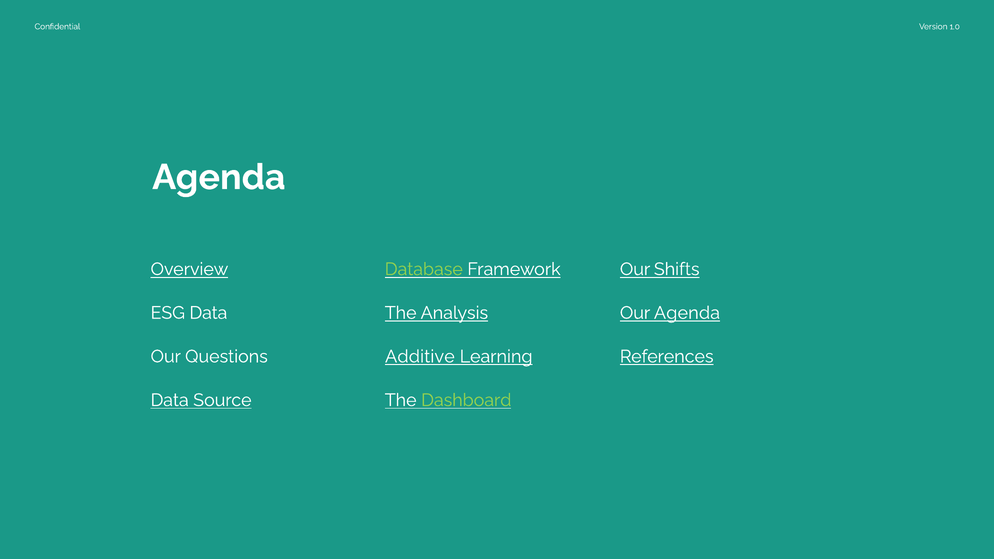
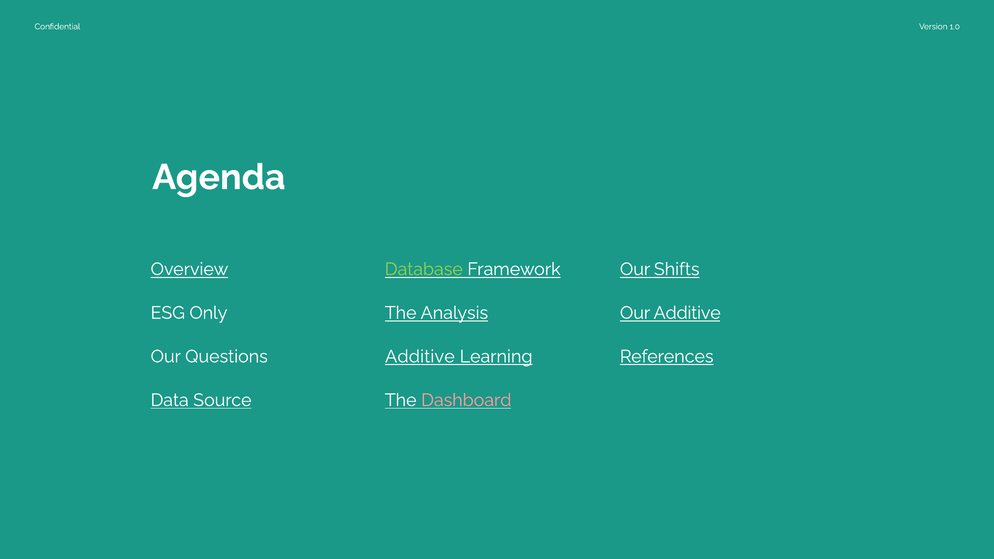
ESG Data: Data -> Only
Our Agenda: Agenda -> Additive
Dashboard colour: light green -> pink
